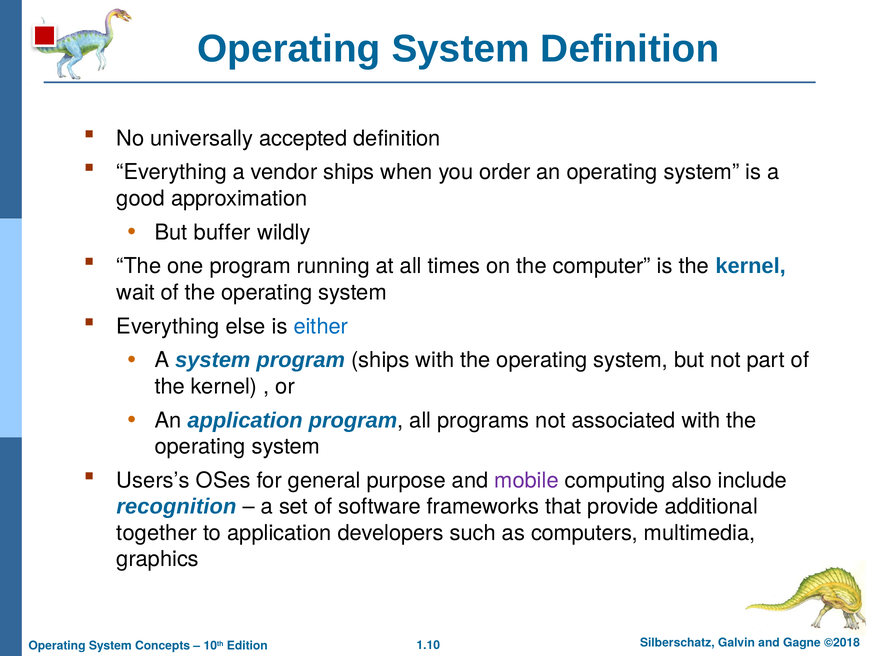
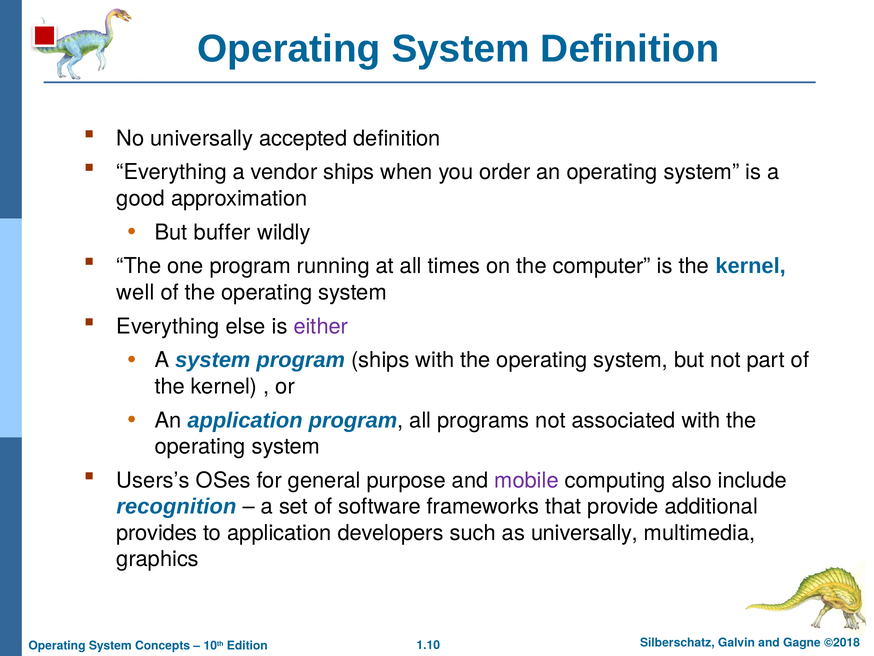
wait: wait -> well
either colour: blue -> purple
together: together -> provides
as computers: computers -> universally
